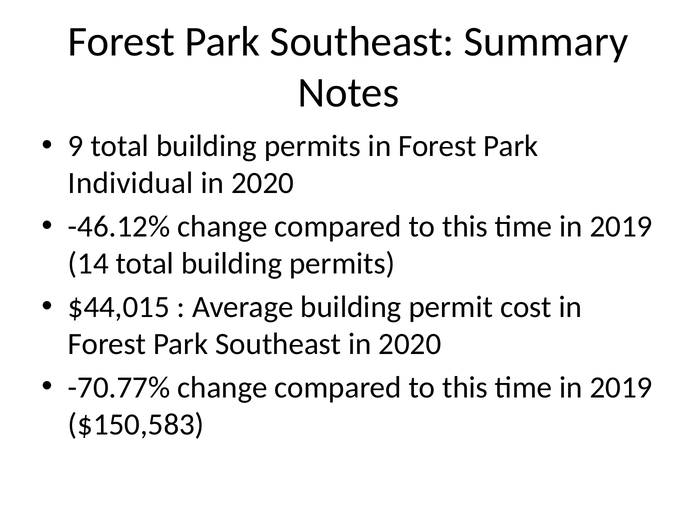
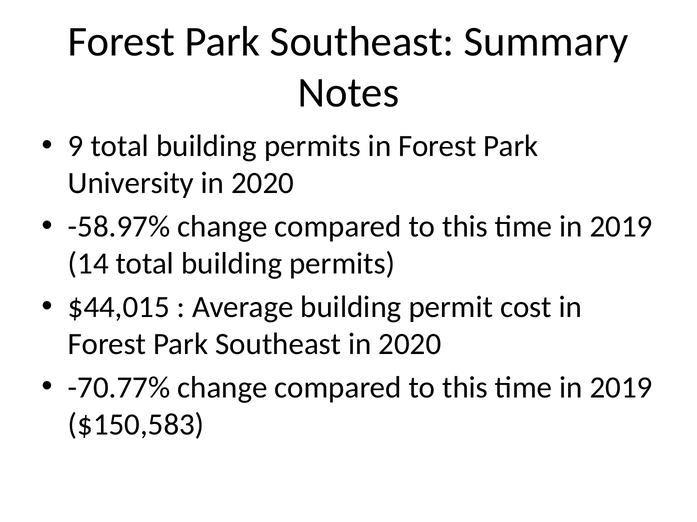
Individual: Individual -> University
-46.12%: -46.12% -> -58.97%
